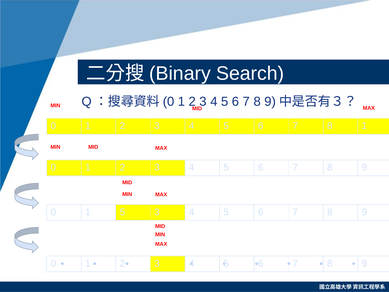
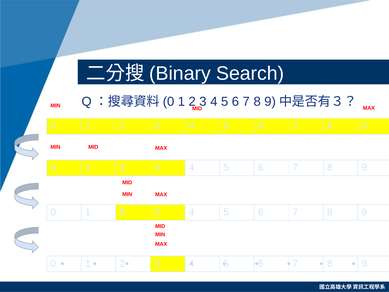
8 1: 1 -> 0
1 5: 5 -> 9
